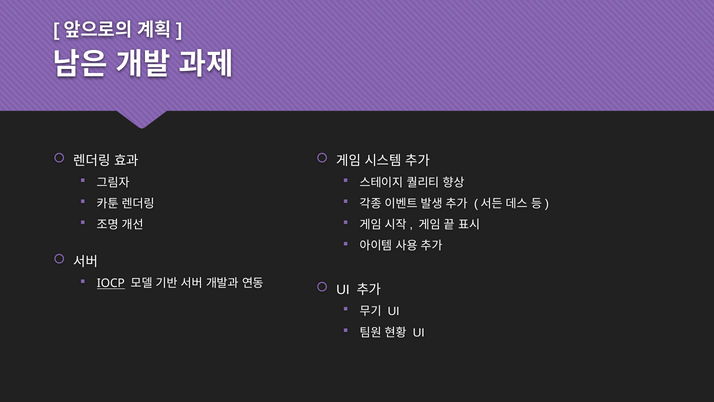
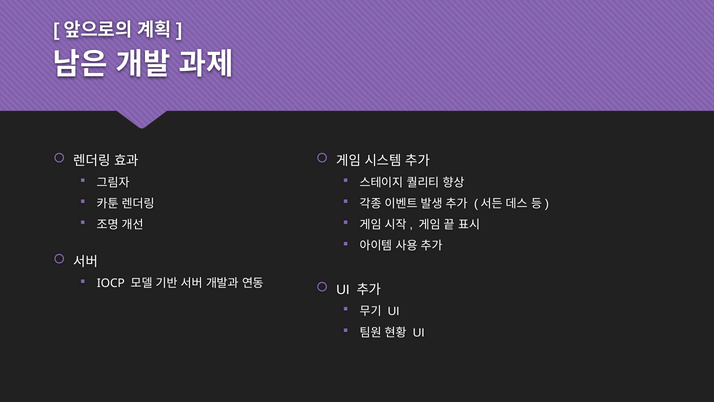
IOCP underline: present -> none
